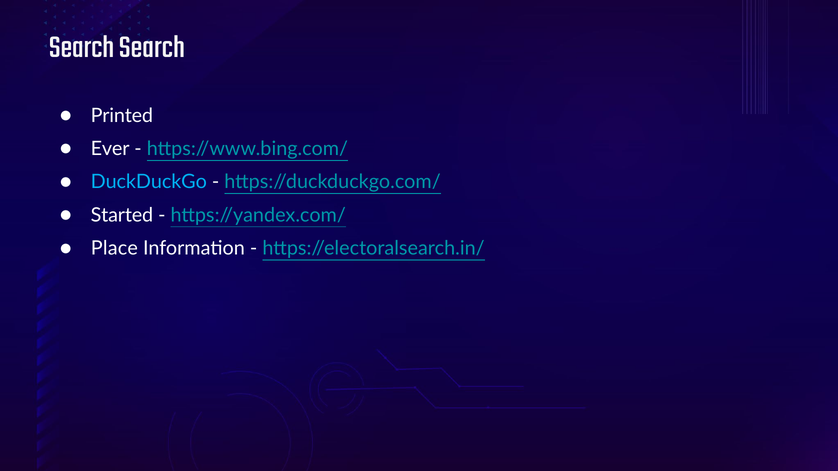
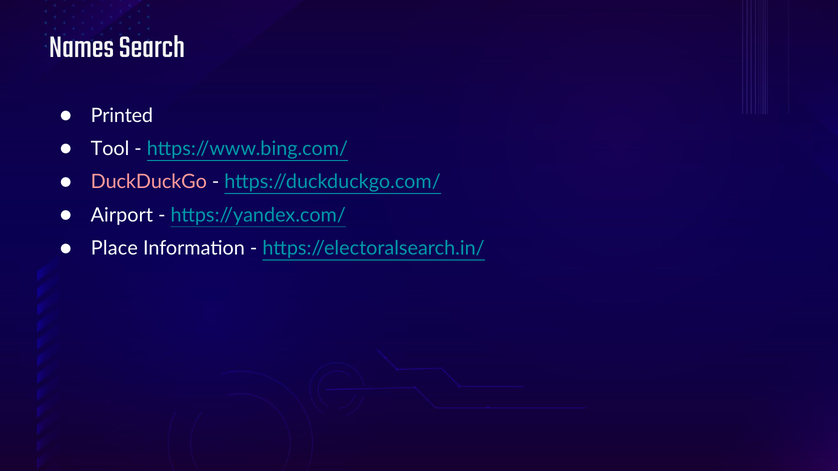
Search at (82, 46): Search -> Names
Ever: Ever -> Tool
DuckDuckGo colour: light blue -> pink
Started: Started -> Airport
